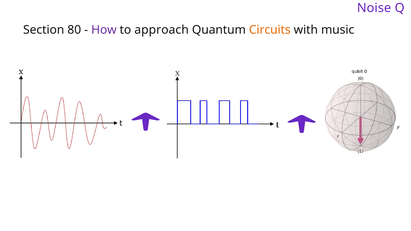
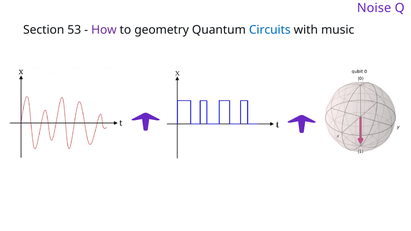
80: 80 -> 53
approach: approach -> geometry
Circuits colour: orange -> blue
